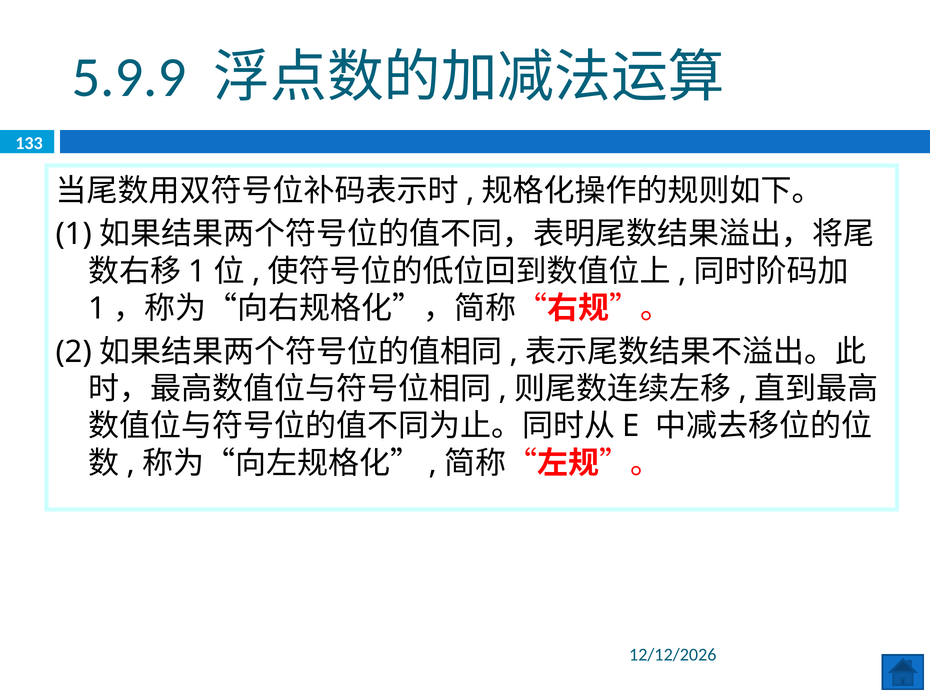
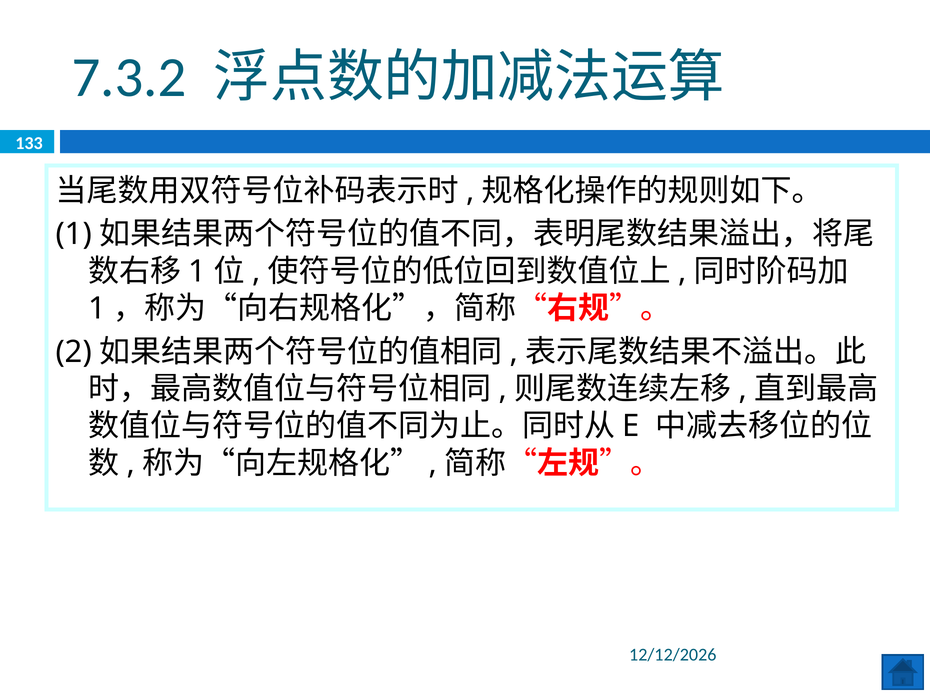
5.9.9: 5.9.9 -> 7.3.2
